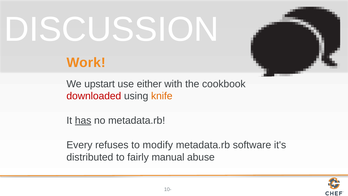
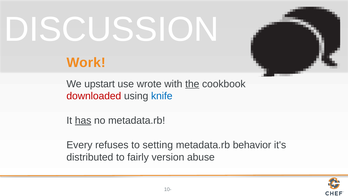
either: either -> wrote
the underline: none -> present
knife colour: orange -> blue
modify: modify -> setting
software: software -> behavior
manual: manual -> version
